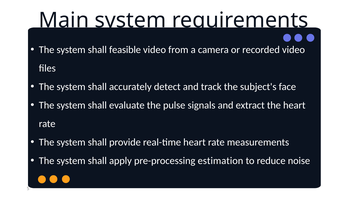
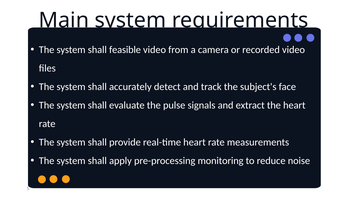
estimation: estimation -> monitoring
